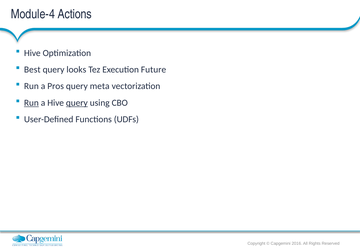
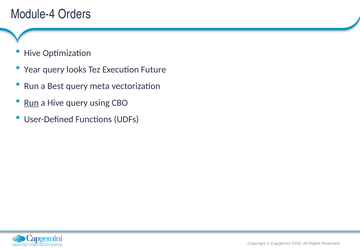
Actions: Actions -> Orders
Best: Best -> Year
Pros: Pros -> Best
query at (77, 103) underline: present -> none
